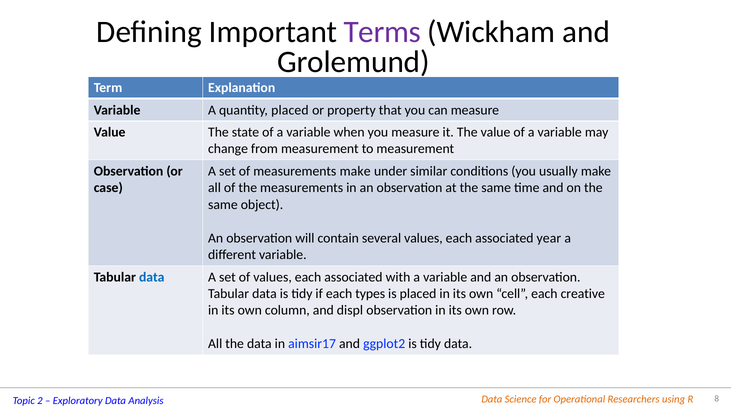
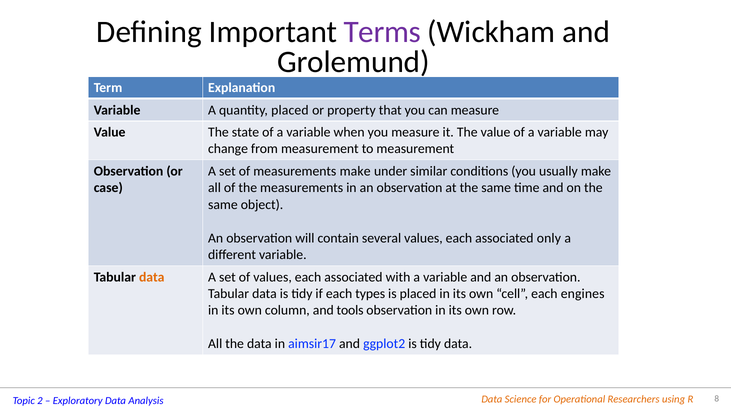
year: year -> only
data at (152, 277) colour: blue -> orange
creative: creative -> engines
displ: displ -> tools
